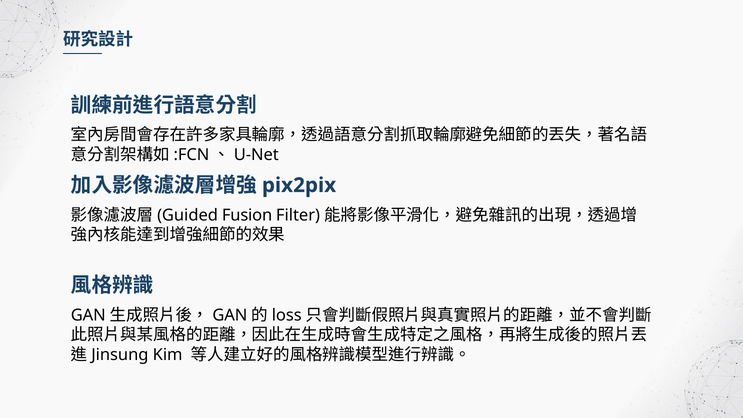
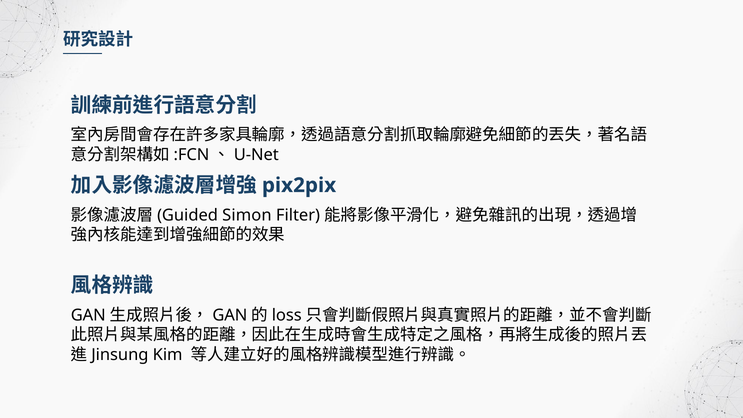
Fusion: Fusion -> Simon
